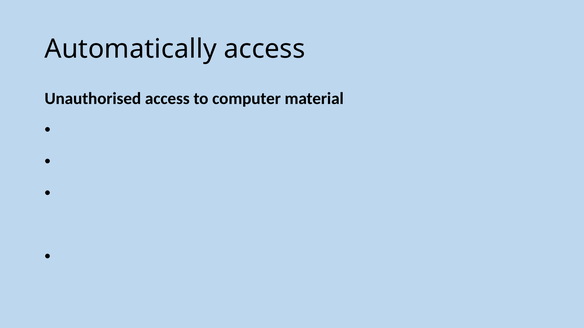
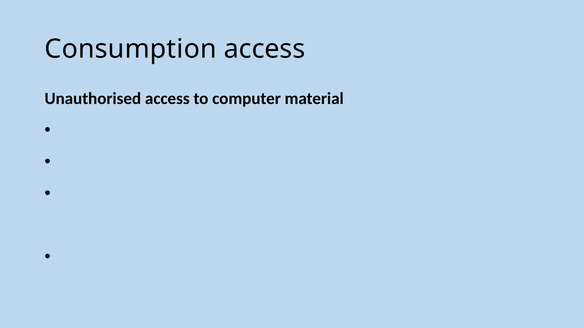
Automatically: Automatically -> Consumption
